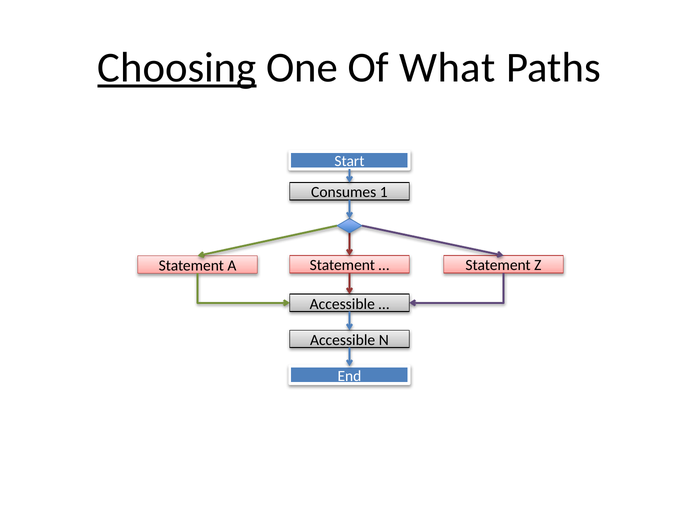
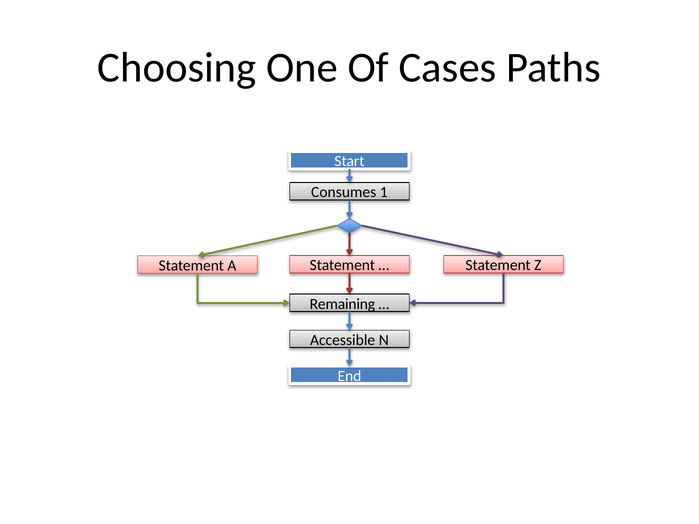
Choosing underline: present -> none
What: What -> Cases
Accessible at (342, 304): Accessible -> Remaining
